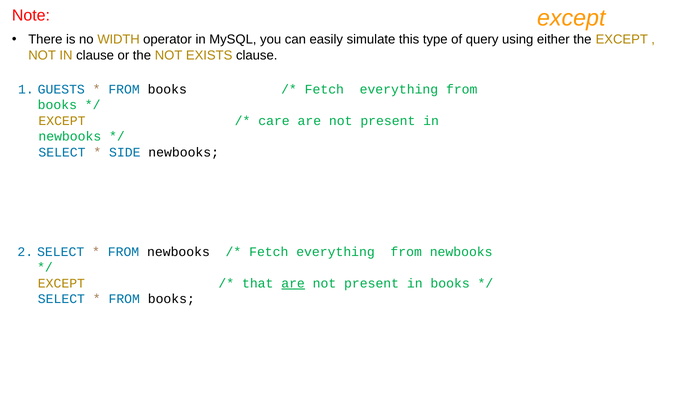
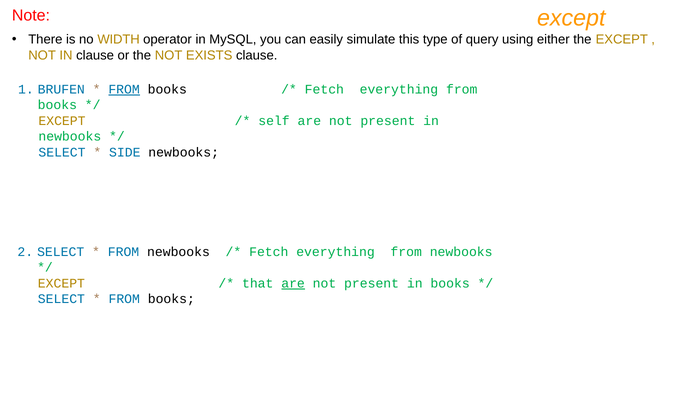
GUESTS: GUESTS -> BRUFEN
FROM at (124, 89) underline: none -> present
care: care -> self
